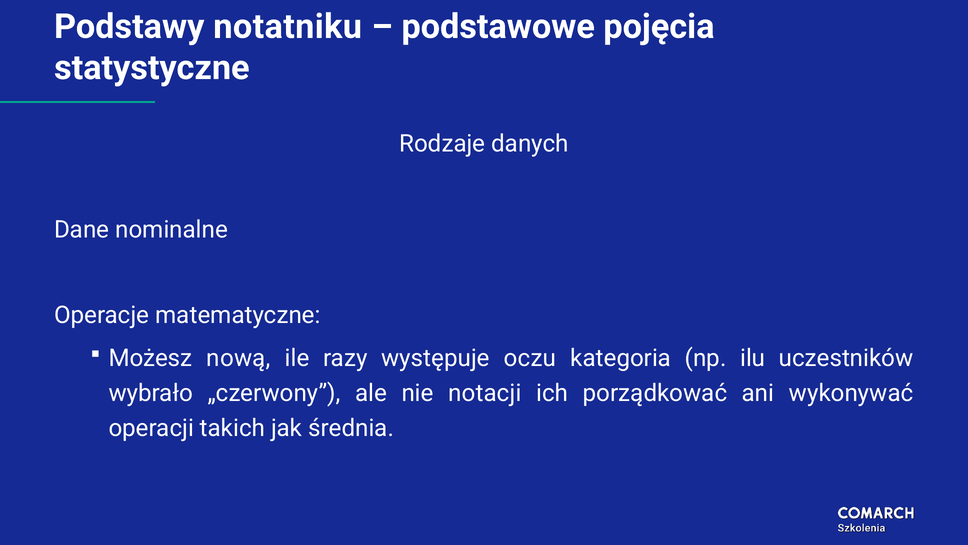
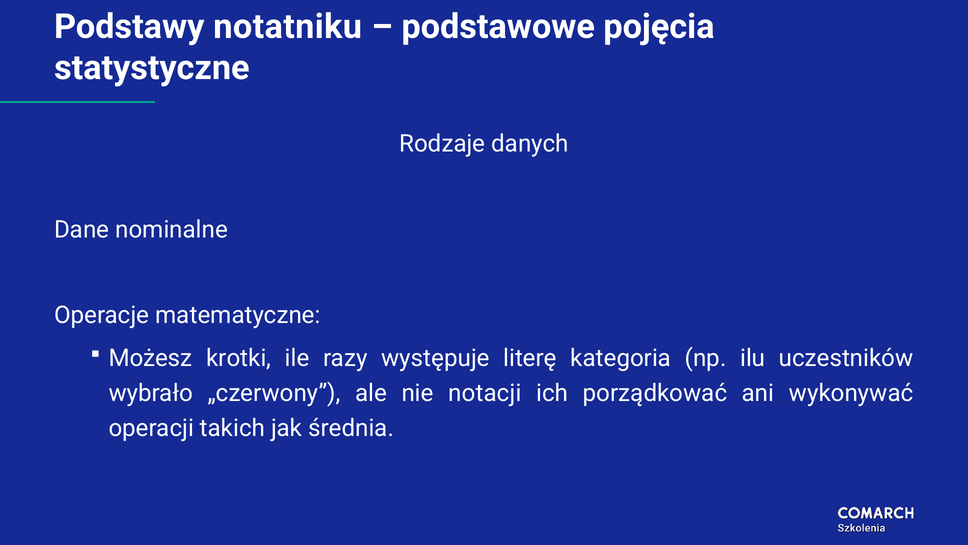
nową: nową -> krotki
oczu: oczu -> literę
